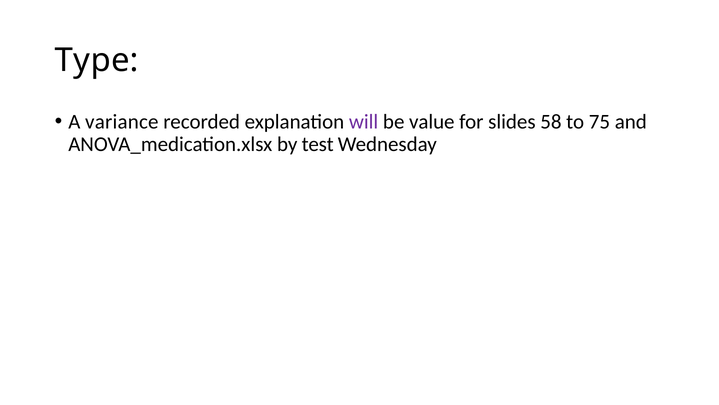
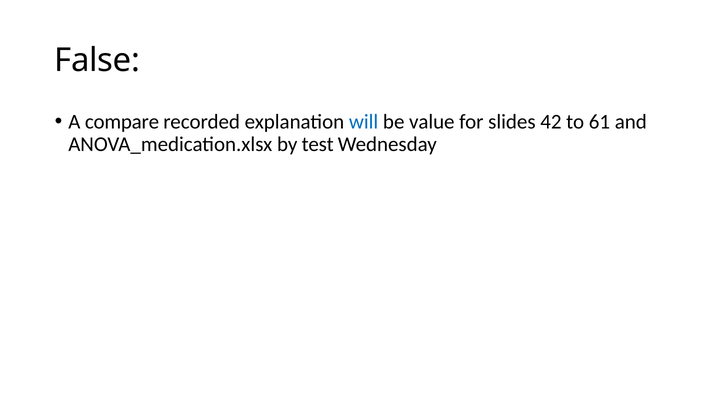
Type: Type -> False
variance: variance -> compare
will colour: purple -> blue
58: 58 -> 42
75: 75 -> 61
